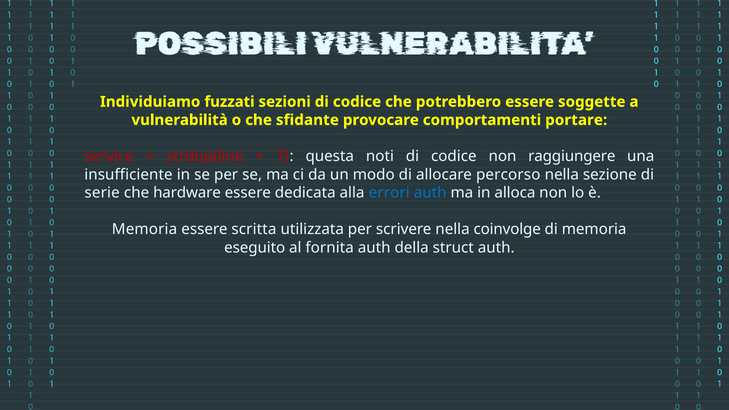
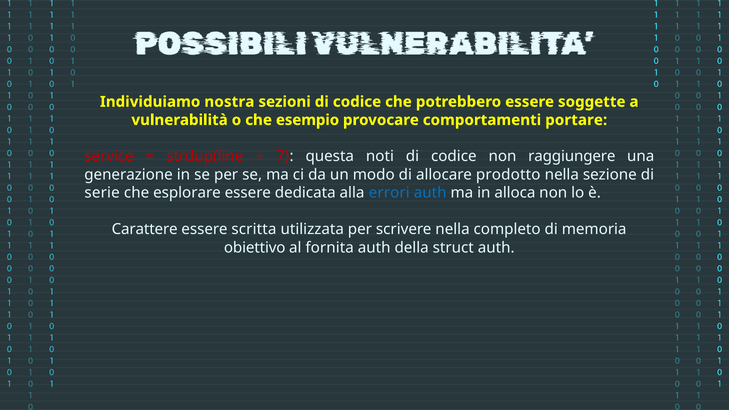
fuzzati: fuzzati -> nostra
sfidante: sfidante -> esempio
insufficiente: insufficiente -> generazione
percorso: percorso -> prodotto
hardware: hardware -> esplorare
Memoria at (145, 229): Memoria -> Carattere
coinvolge: coinvolge -> completo
eseguito: eseguito -> obiettivo
